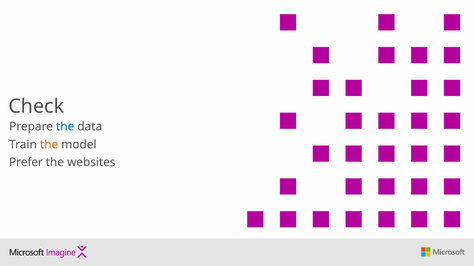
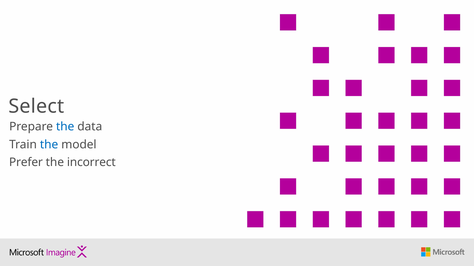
Check: Check -> Select
the at (49, 145) colour: orange -> blue
websites: websites -> incorrect
